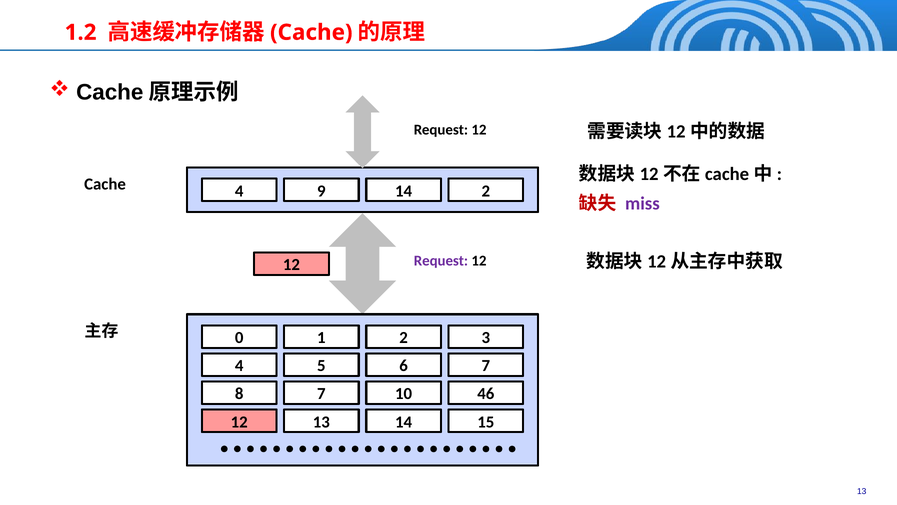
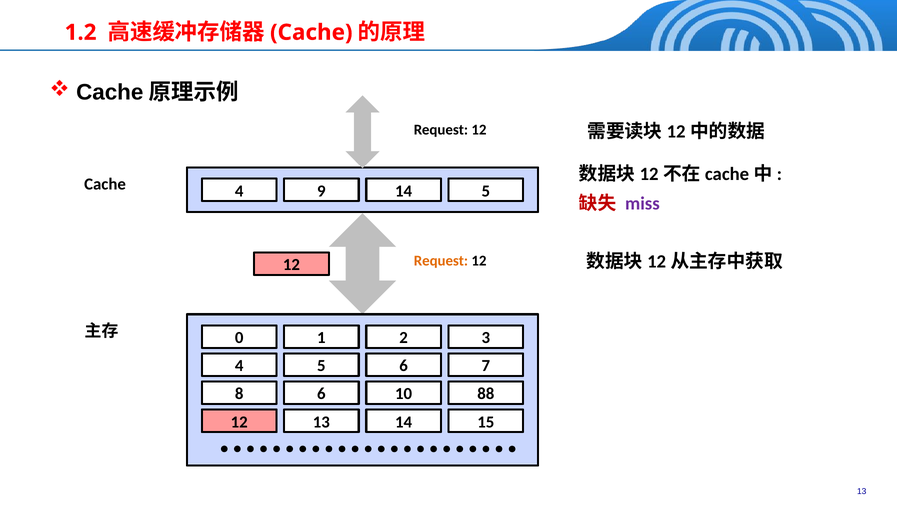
14 2: 2 -> 5
Request at (441, 260) colour: purple -> orange
8 7: 7 -> 6
46: 46 -> 88
